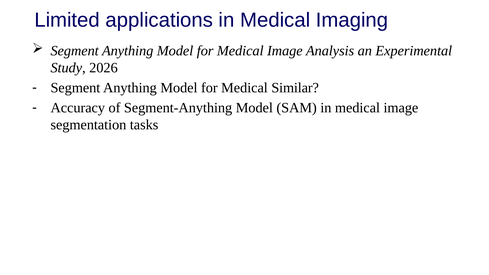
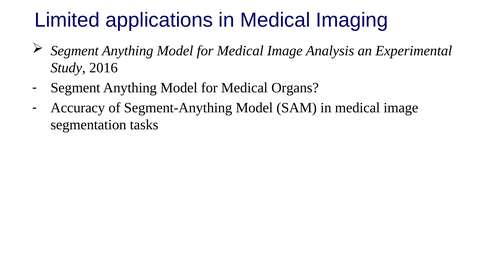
2026: 2026 -> 2016
Similar: Similar -> Organs
